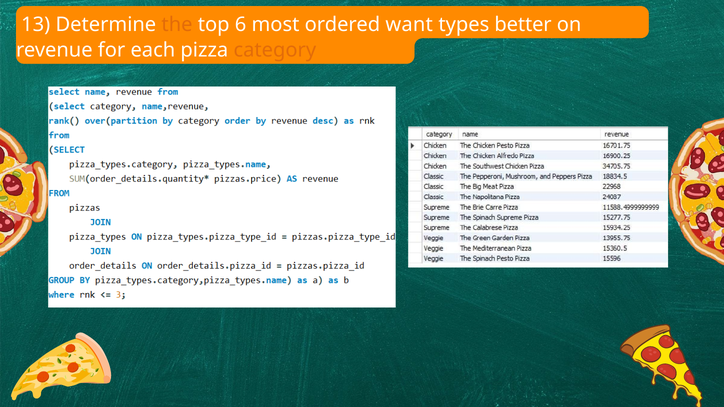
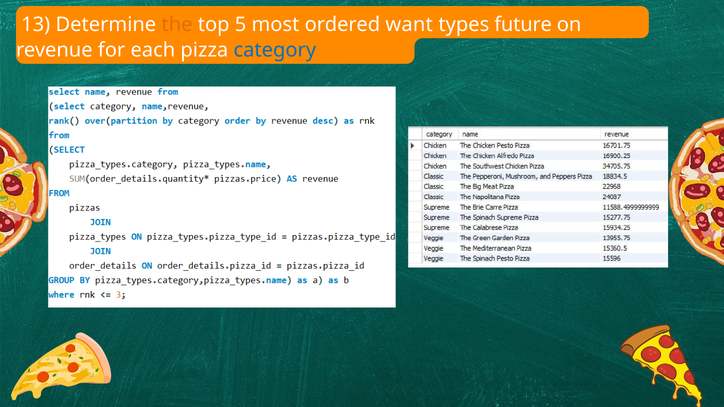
6: 6 -> 5
better: better -> future
category colour: orange -> blue
